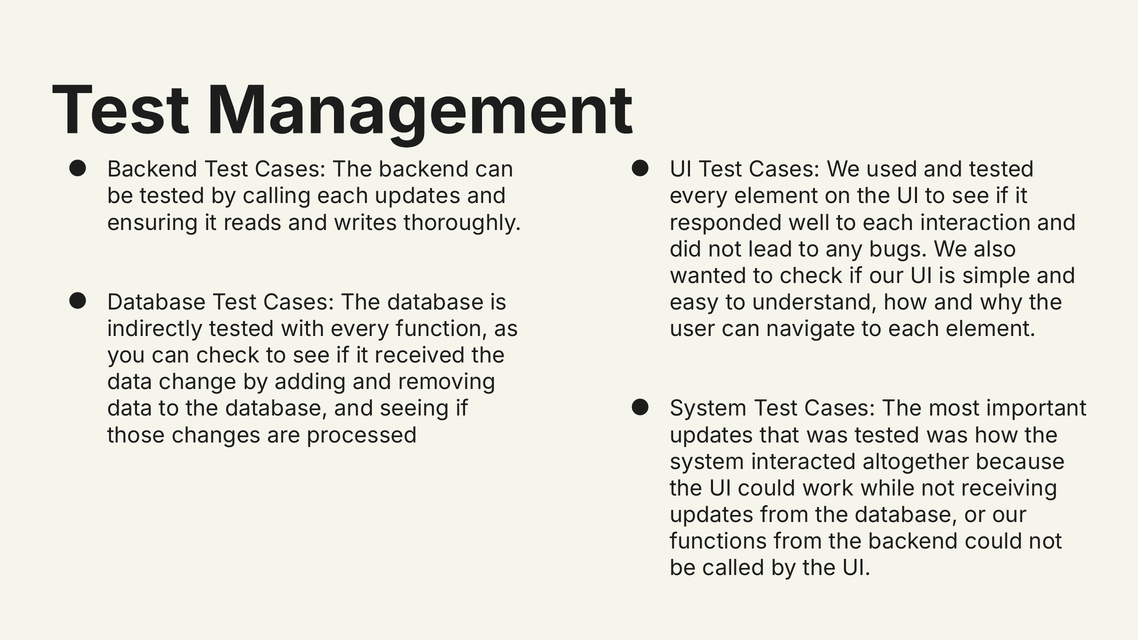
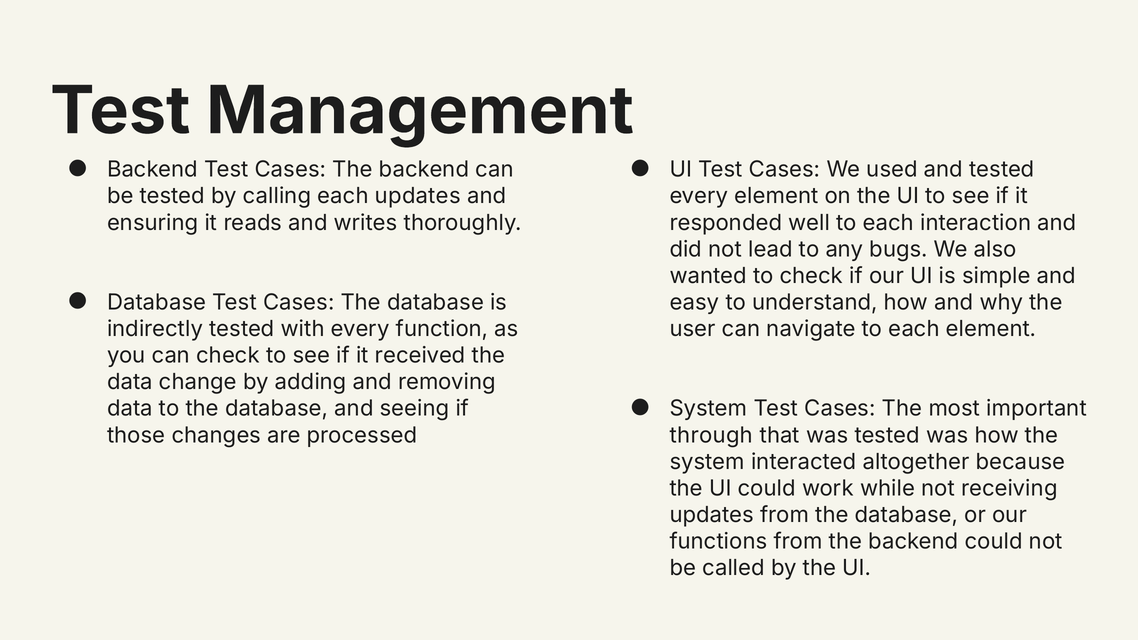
updates at (712, 435): updates -> through
